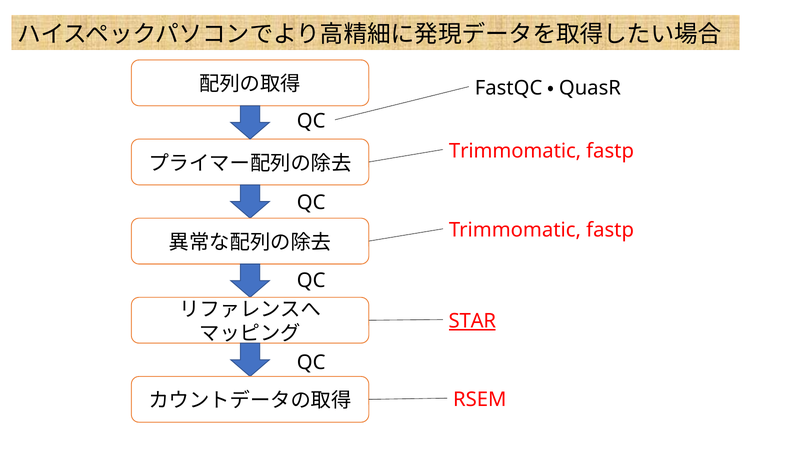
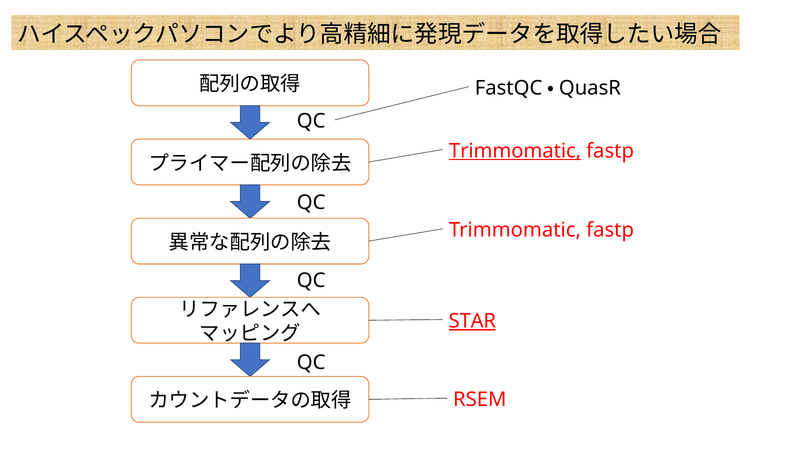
Trimmomatic at (515, 151) underline: none -> present
